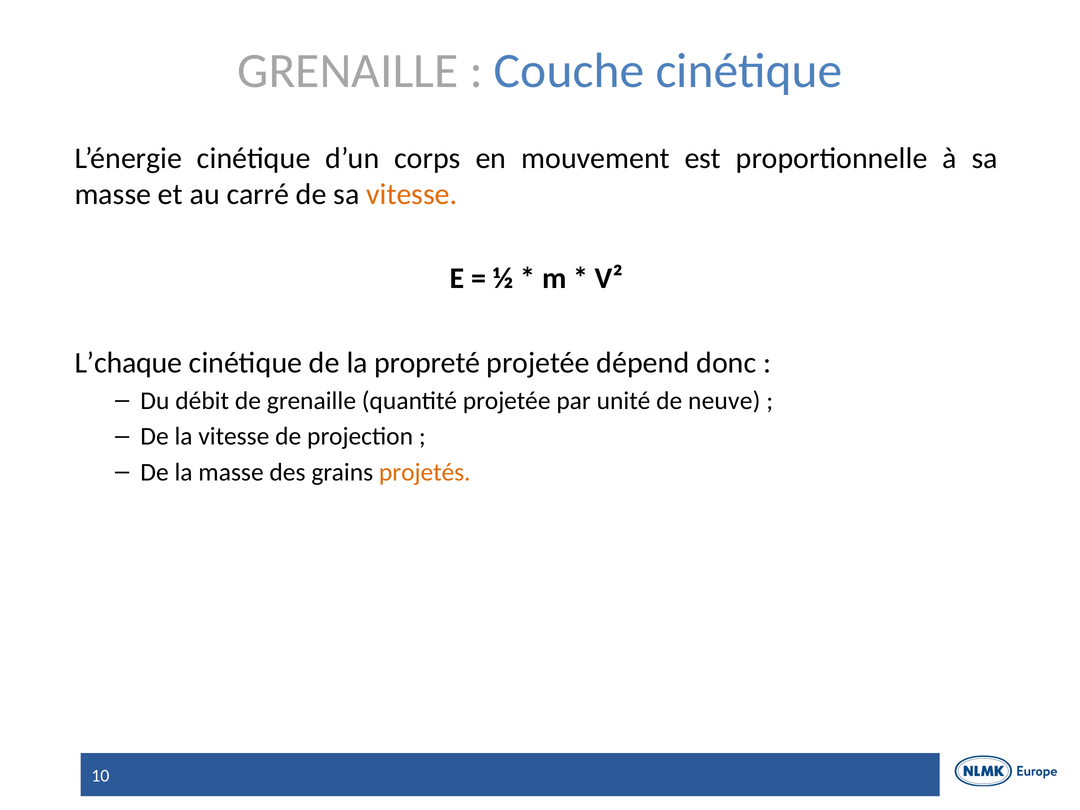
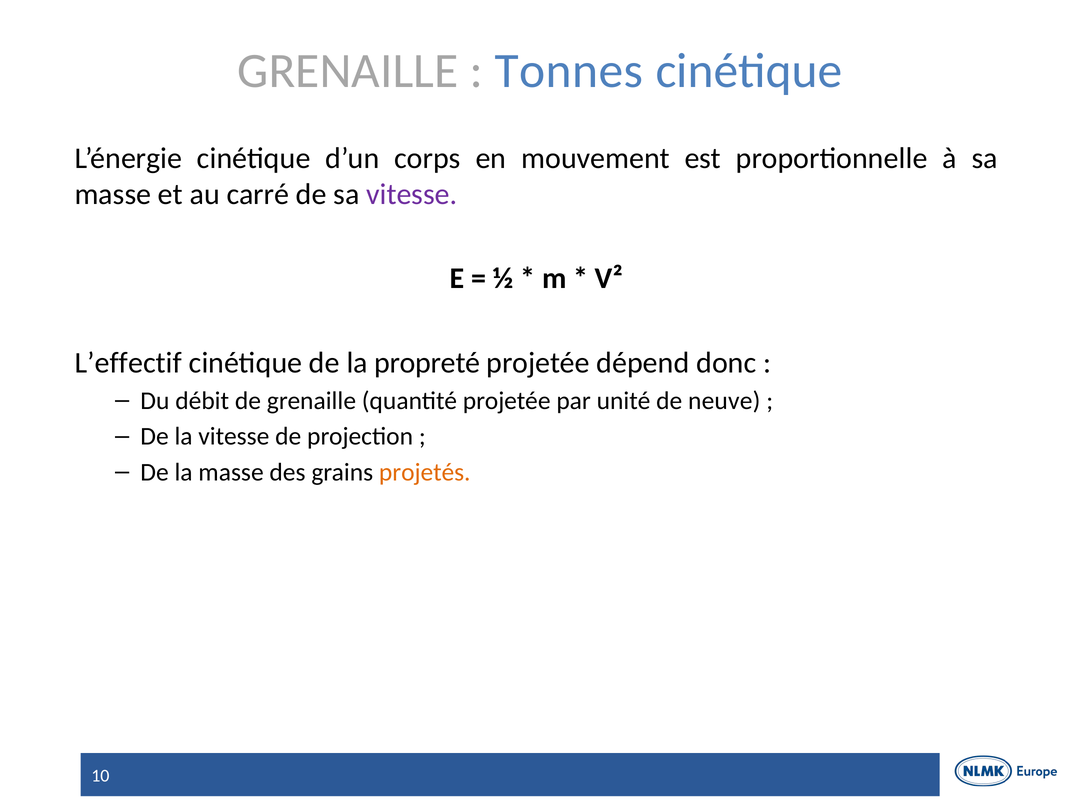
Couche: Couche -> Tonnes
vitesse at (412, 194) colour: orange -> purple
L’chaque: L’chaque -> L’effectif
